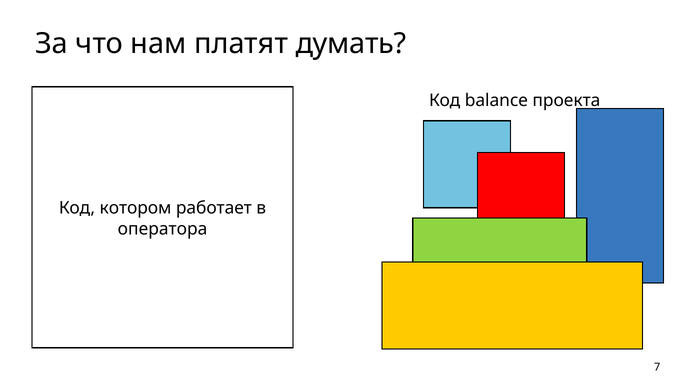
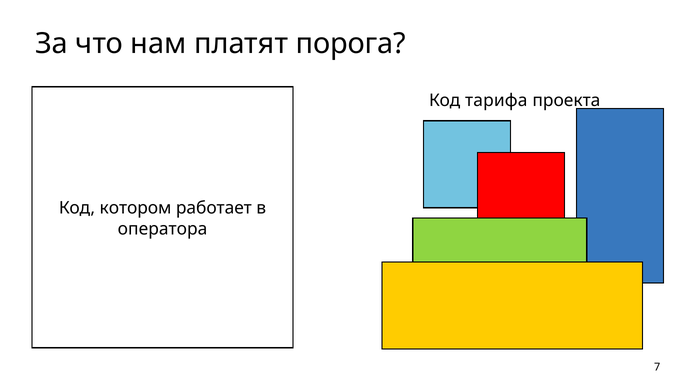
думать: думать -> порога
balance: balance -> тарифа
